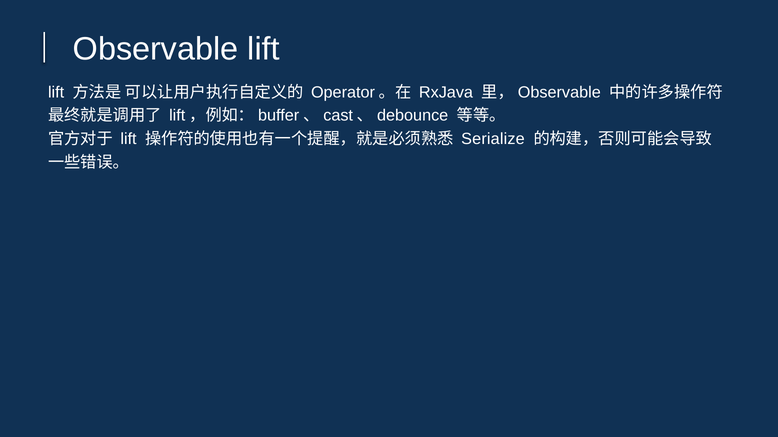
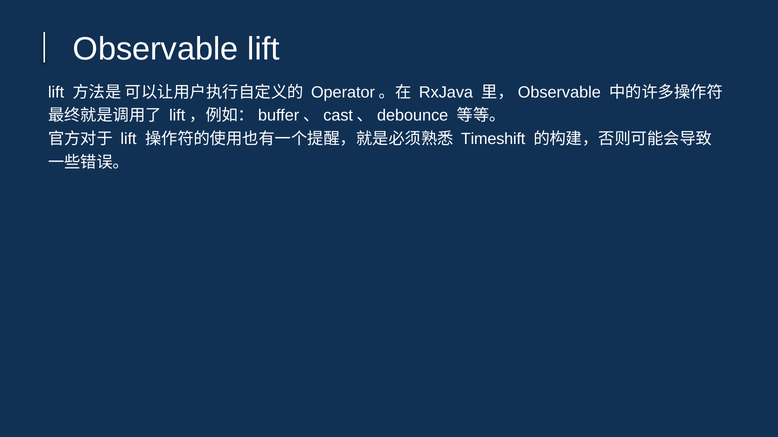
Serialize: Serialize -> Timeshift
